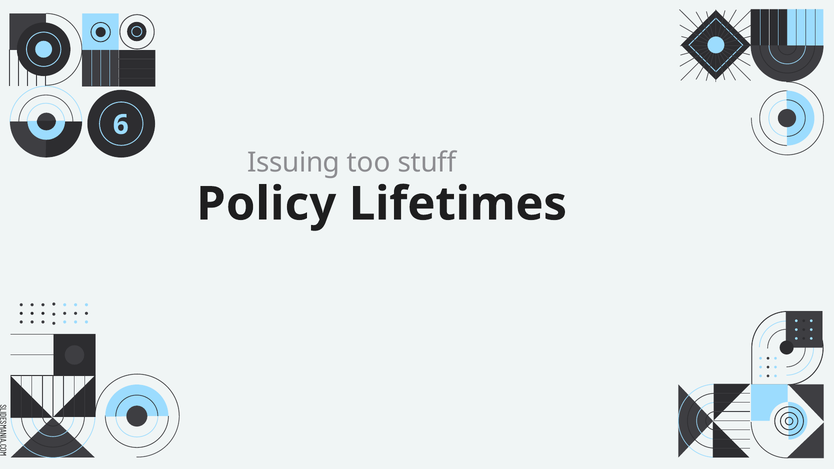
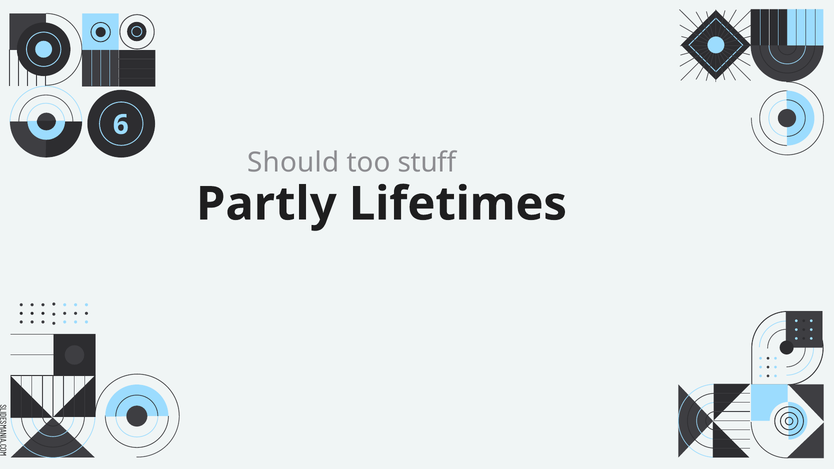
Issuing: Issuing -> Should
Policy: Policy -> Partly
